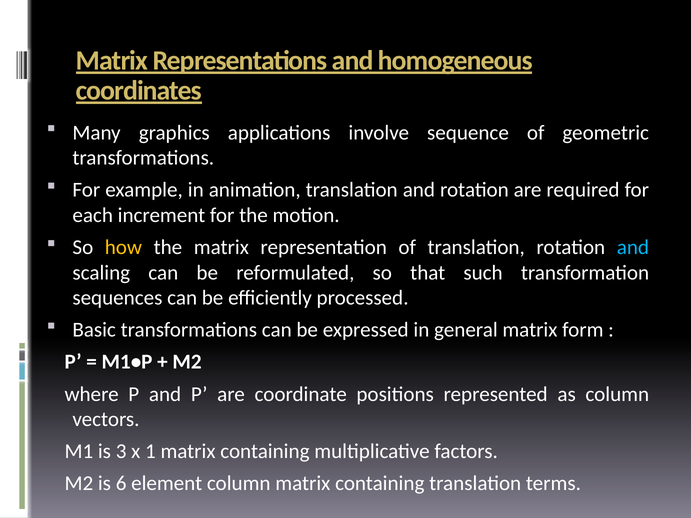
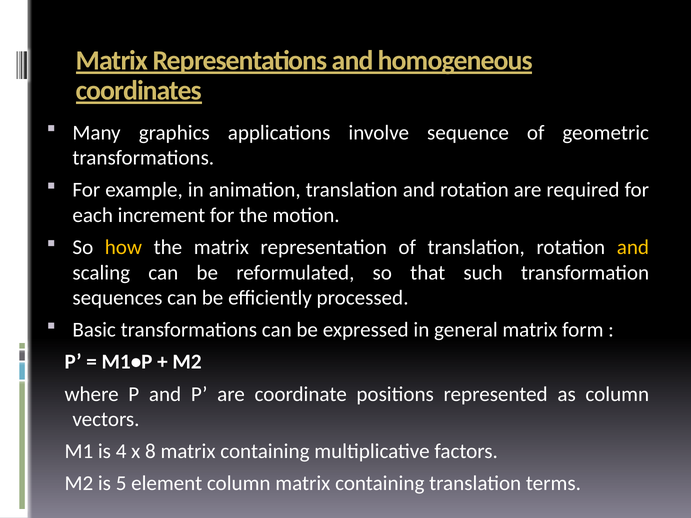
and at (633, 247) colour: light blue -> yellow
3: 3 -> 4
1: 1 -> 8
6: 6 -> 5
